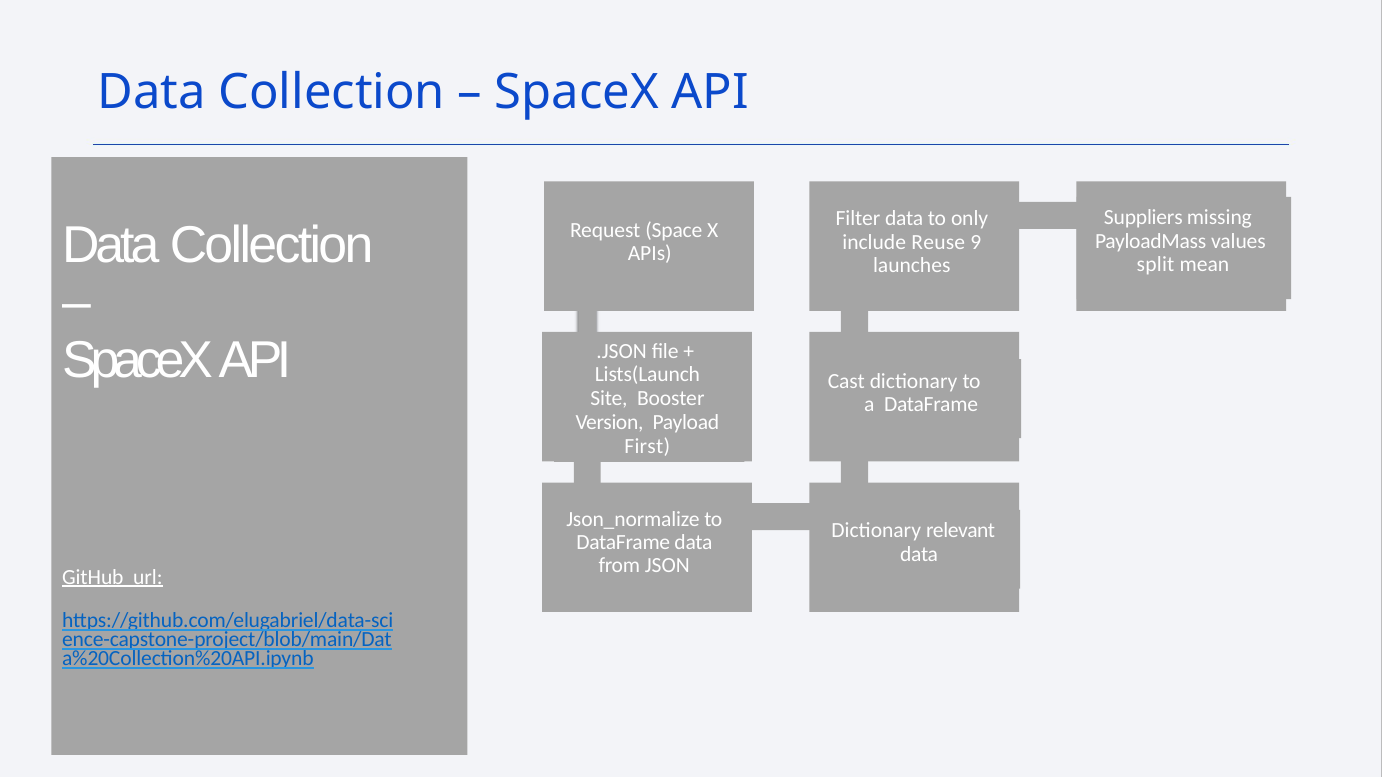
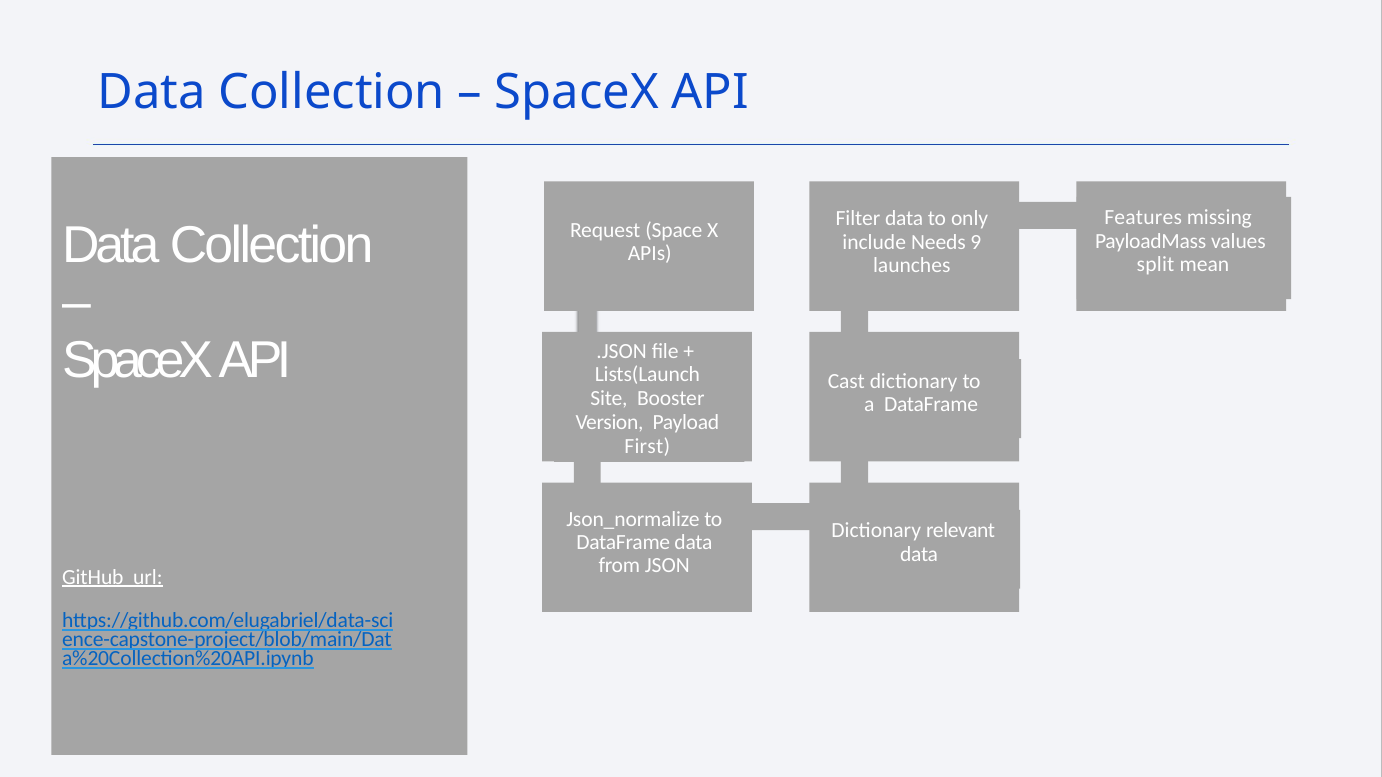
Suppliers: Suppliers -> Features
Reuse: Reuse -> Needs
